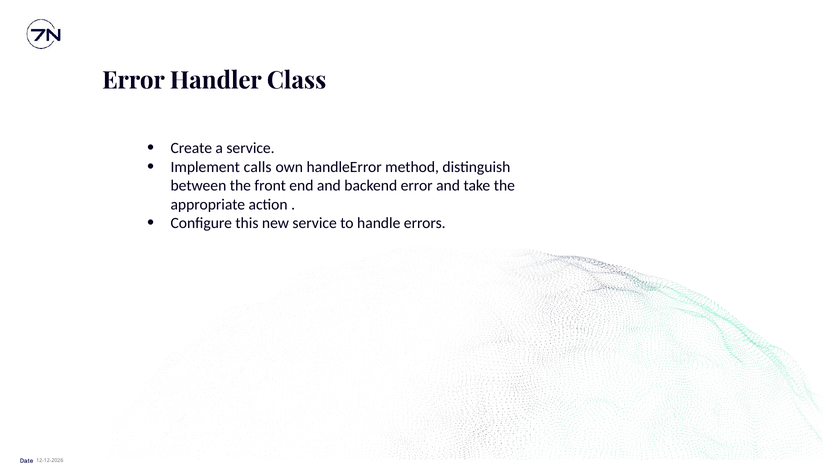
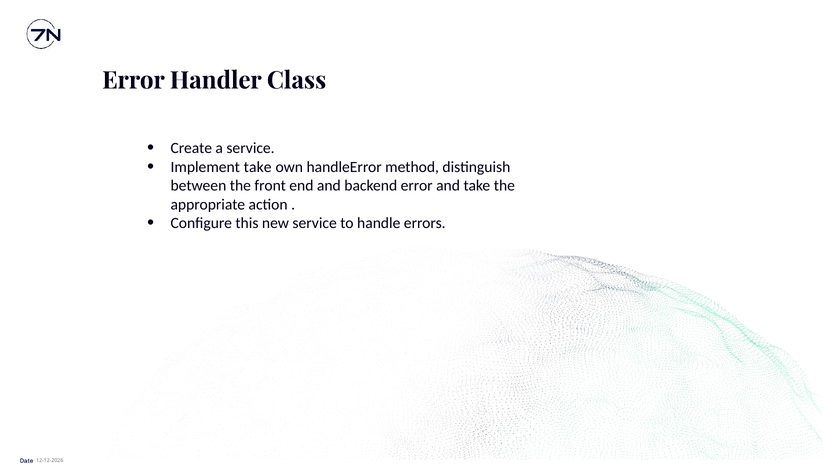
Implement calls: calls -> take
